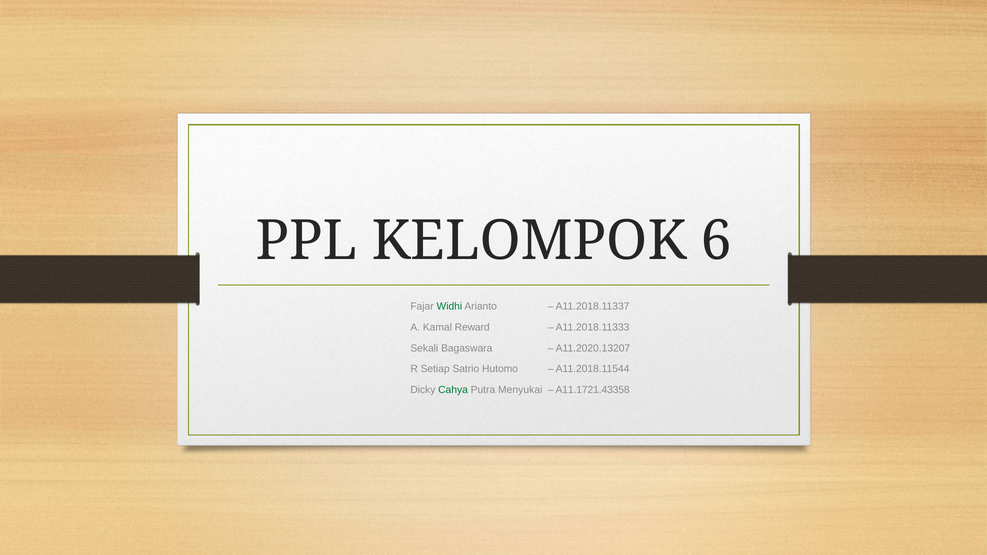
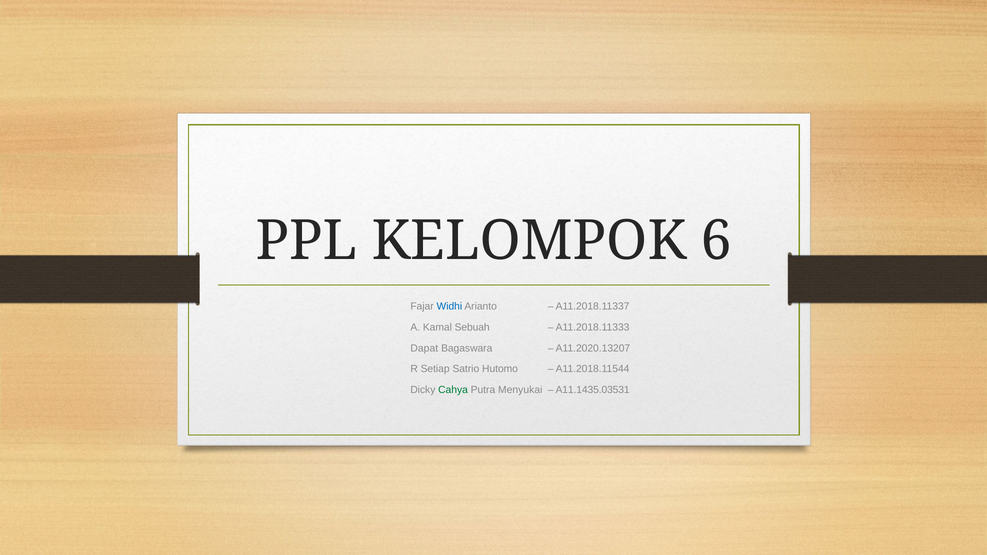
Widhi colour: green -> blue
Reward: Reward -> Sebuah
Sekali: Sekali -> Dapat
A11.1721.43358: A11.1721.43358 -> A11.1435.03531
